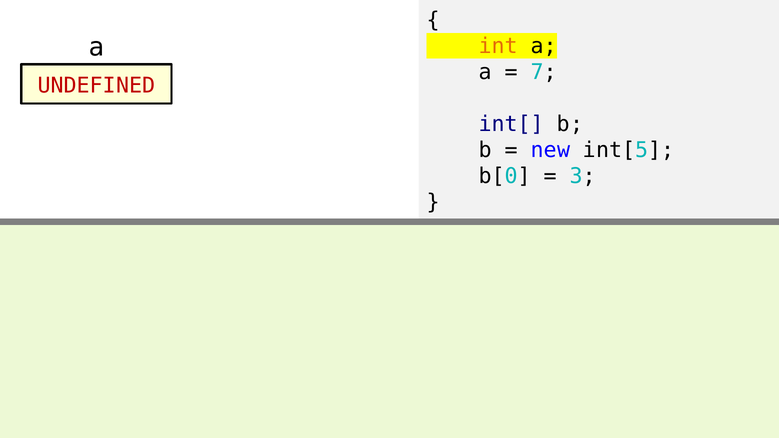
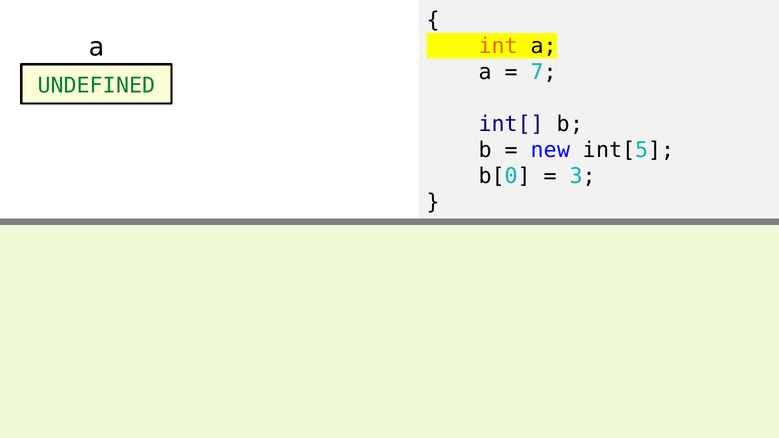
UNDEFINED colour: red -> green
